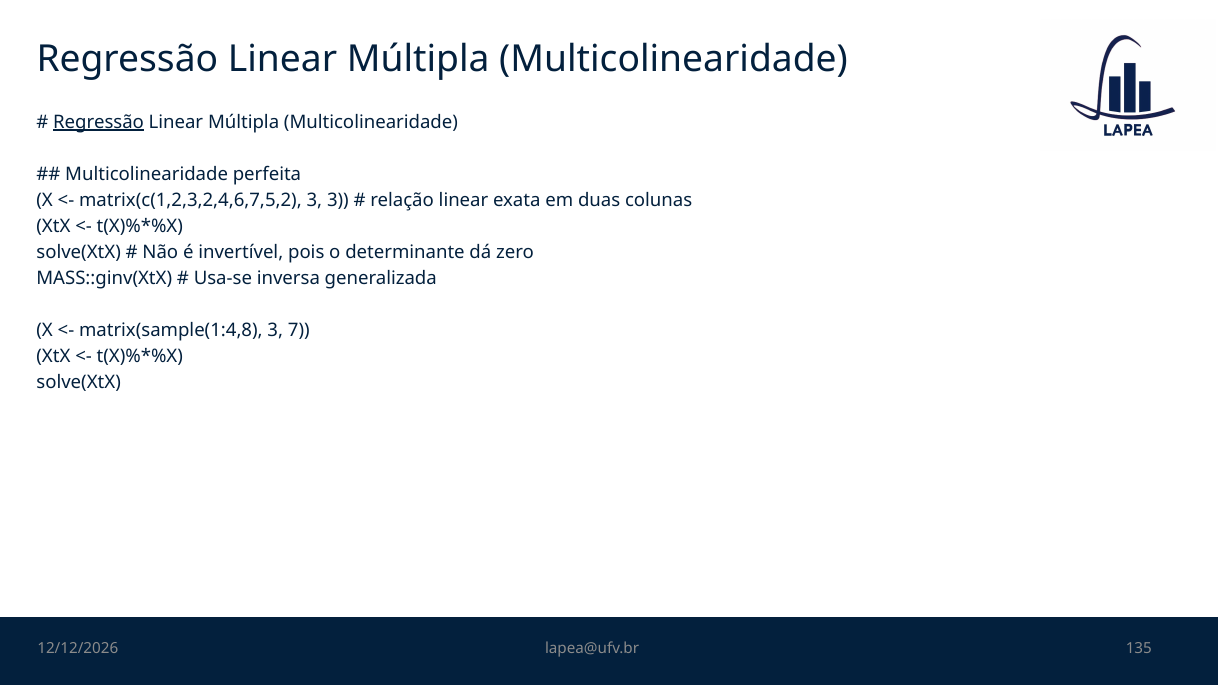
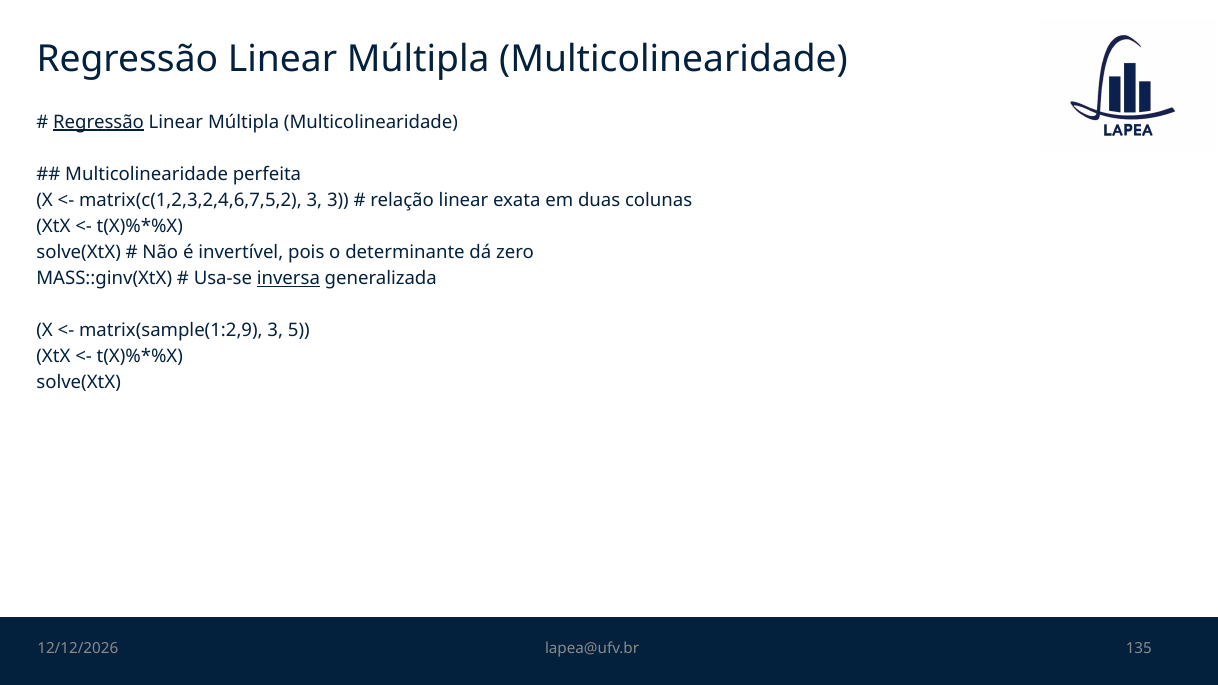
inversa underline: none -> present
matrix(sample(1:4,8: matrix(sample(1:4,8 -> matrix(sample(1:2,9
7: 7 -> 5
